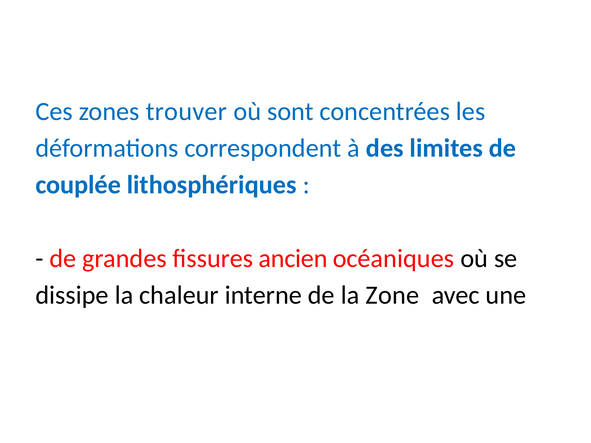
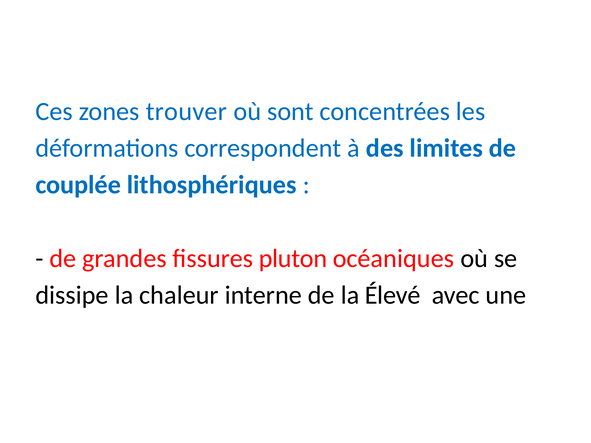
ancien: ancien -> pluton
Zone: Zone -> Élevé
